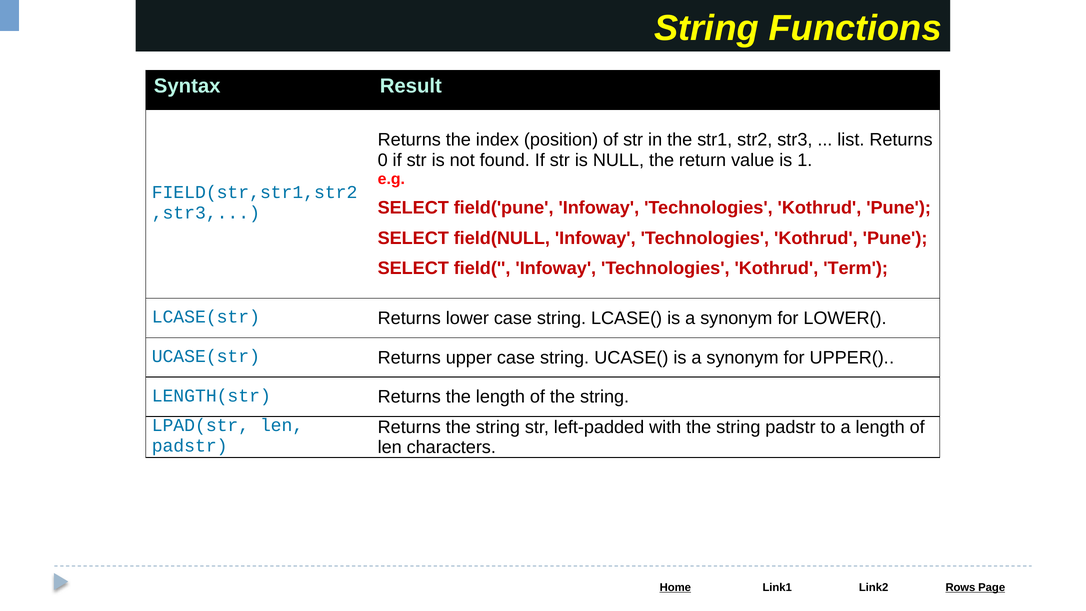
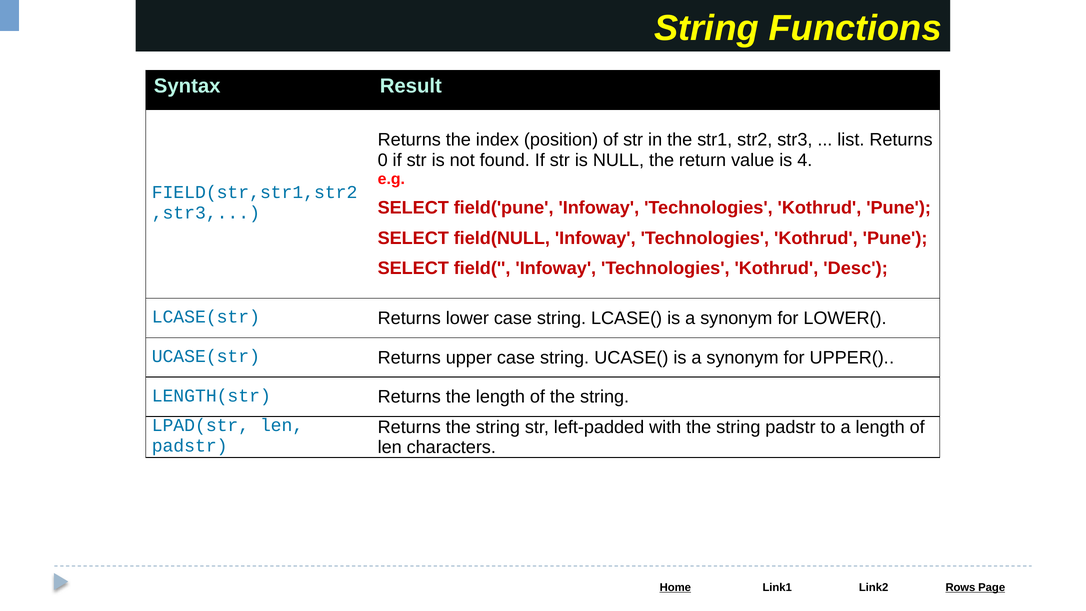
1: 1 -> 4
Term: Term -> Desc
